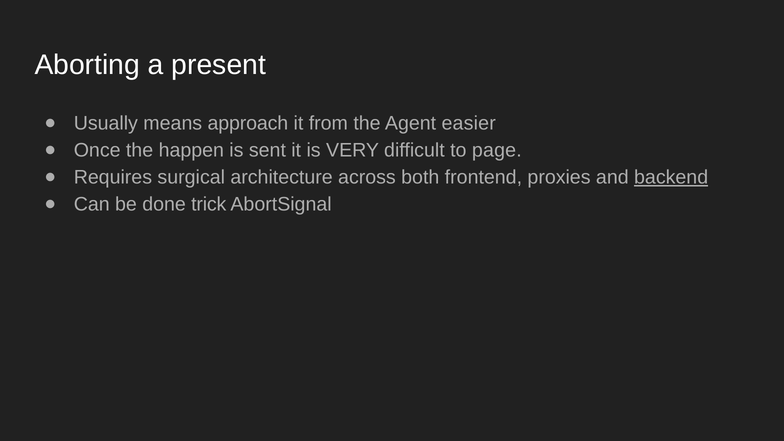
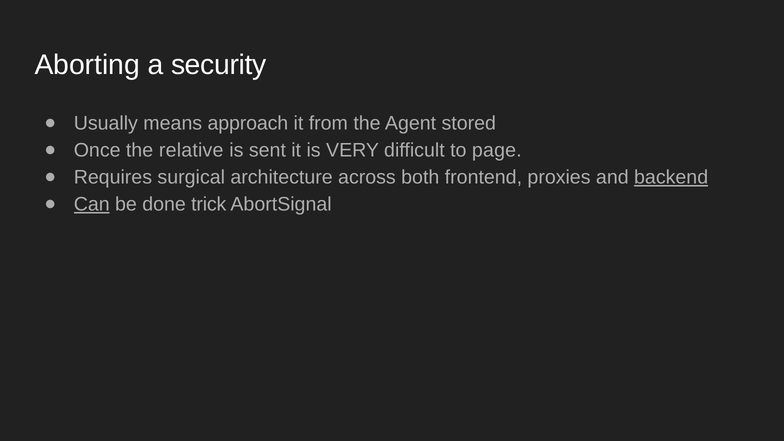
present: present -> security
easier: easier -> stored
happen: happen -> relative
Can underline: none -> present
